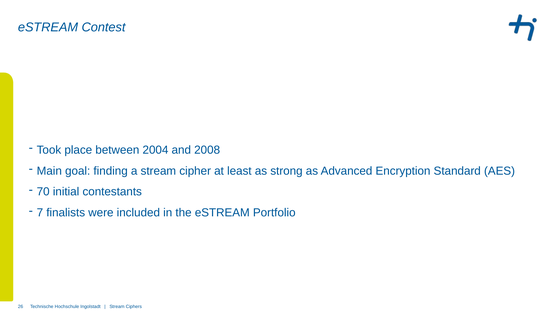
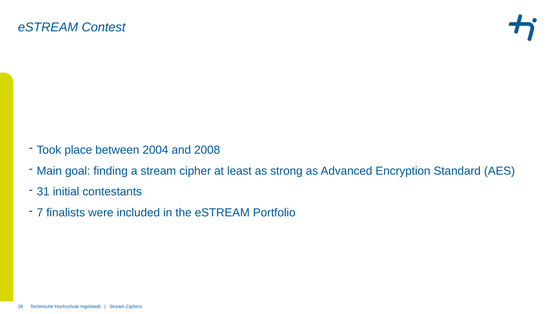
70: 70 -> 31
